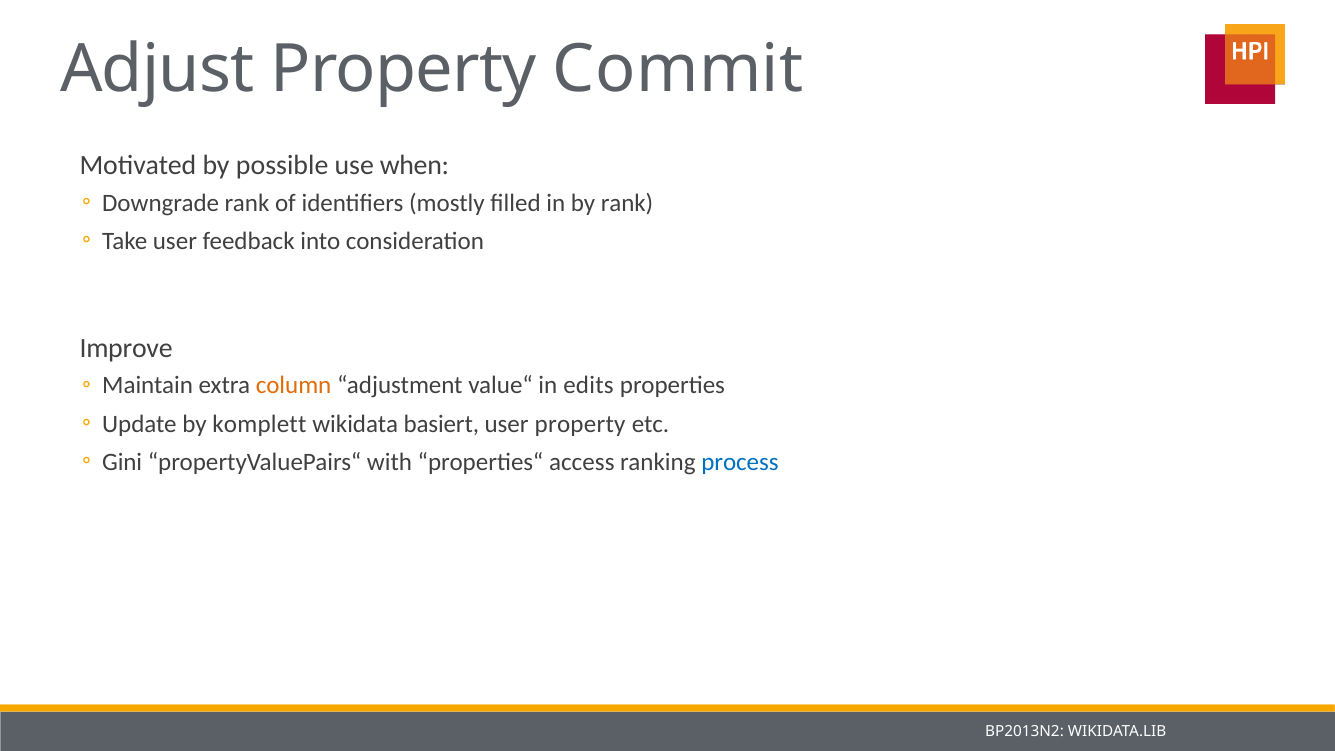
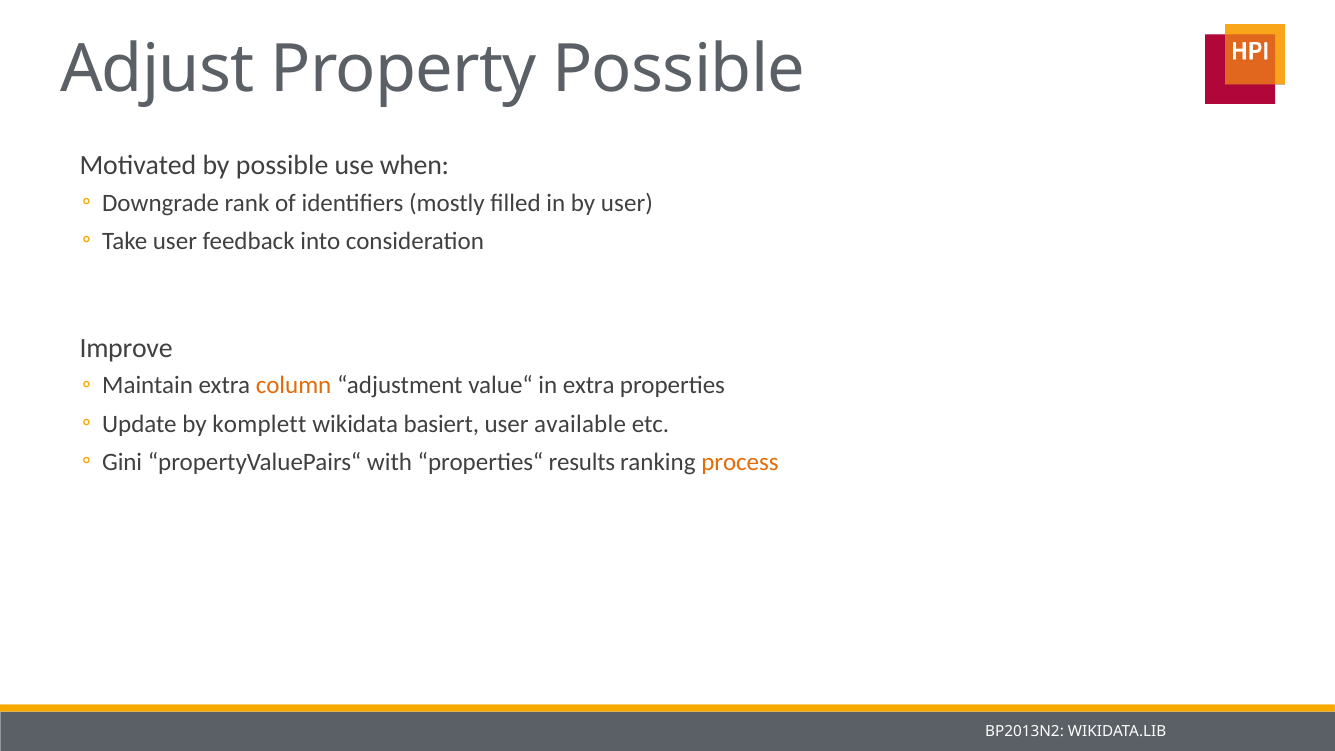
Property Commit: Commit -> Possible
by rank: rank -> user
in edits: edits -> extra
user property: property -> available
access: access -> results
process colour: blue -> orange
